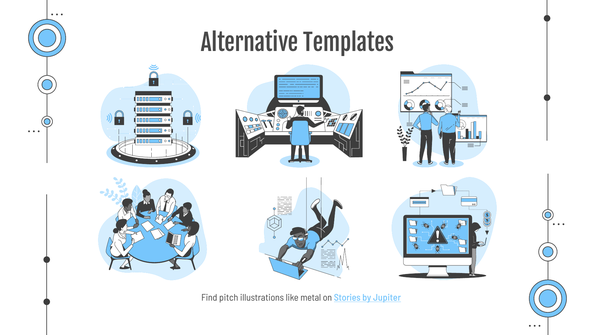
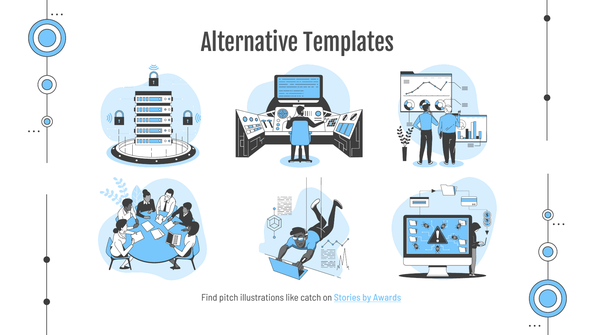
metal: metal -> catch
Jupiter: Jupiter -> Awards
